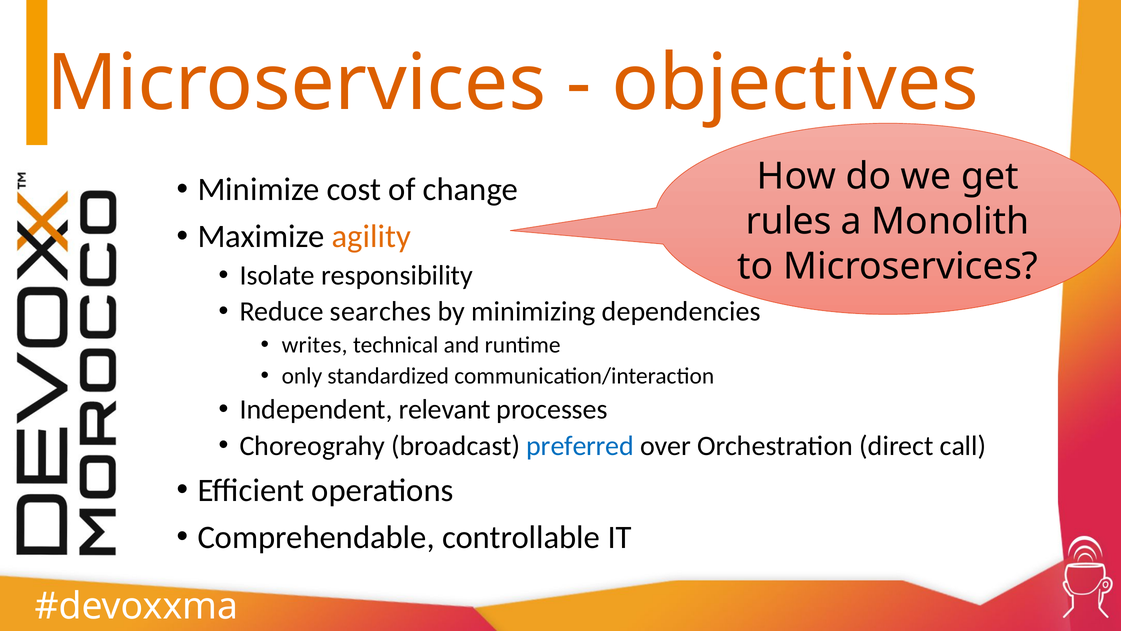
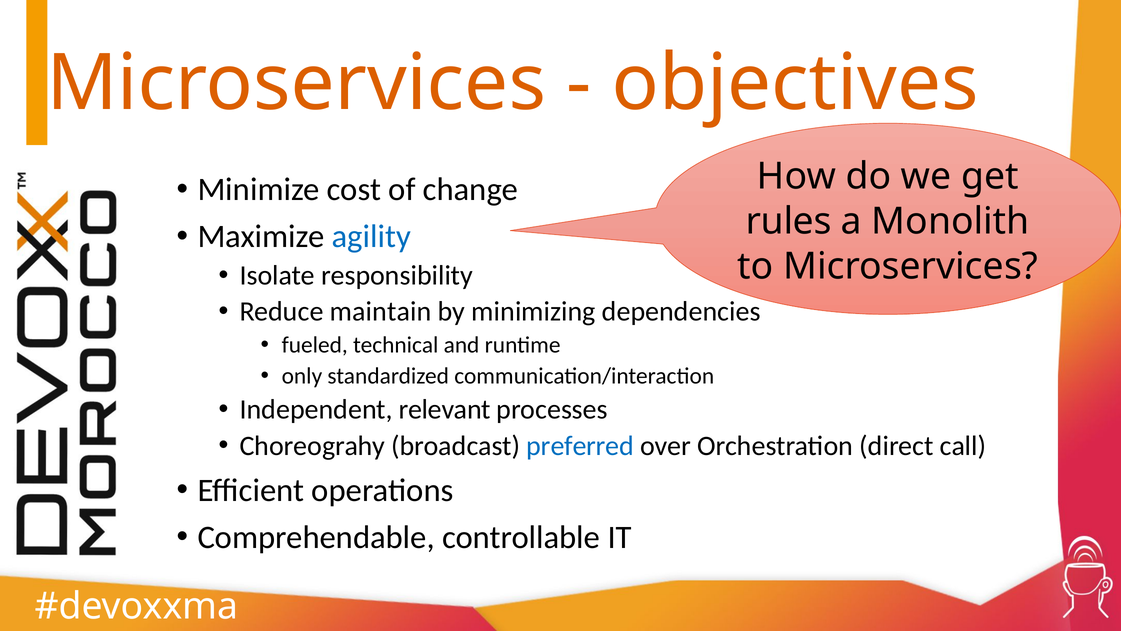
agility colour: orange -> blue
searches: searches -> maintain
writes: writes -> fueled
